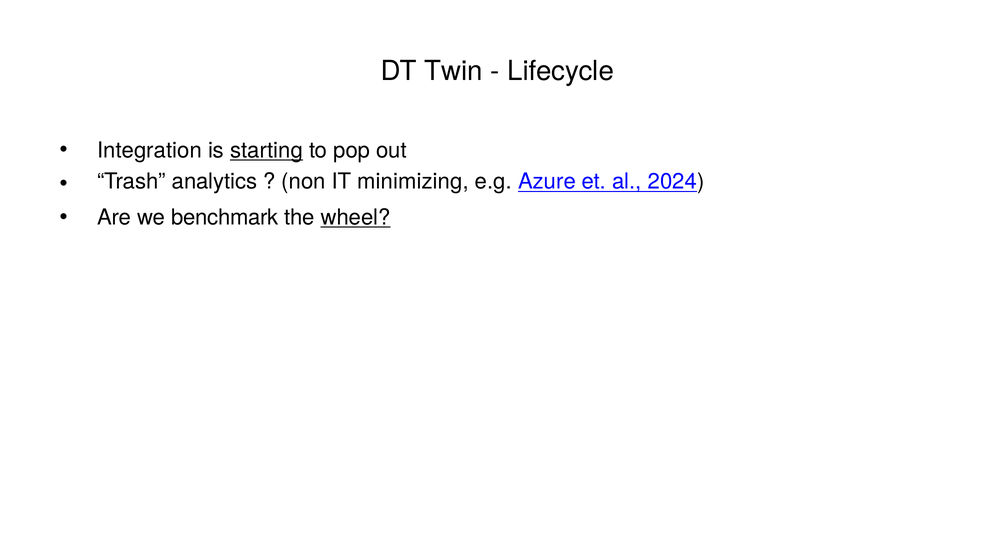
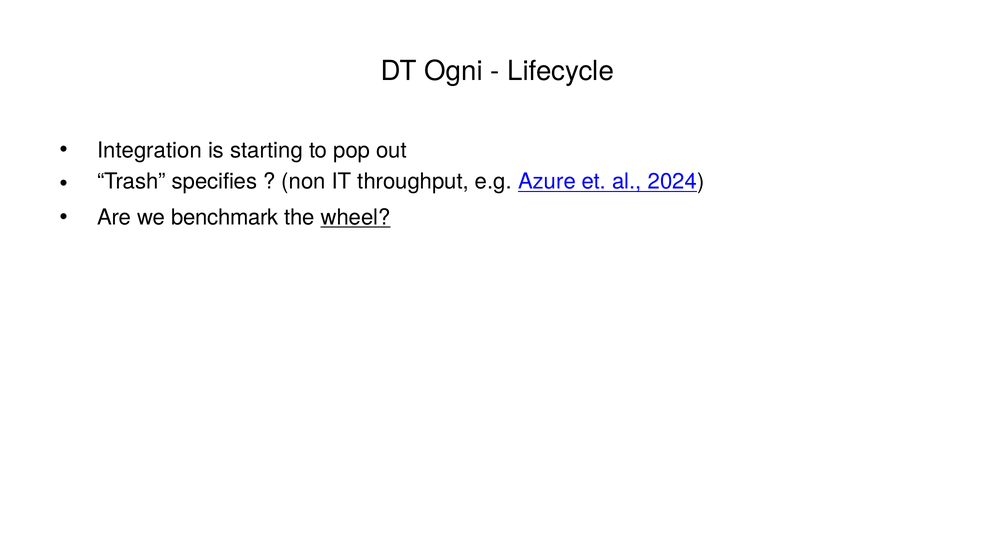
Twin: Twin -> Ogni
starting underline: present -> none
analytics: analytics -> specifies
minimizing: minimizing -> throughput
